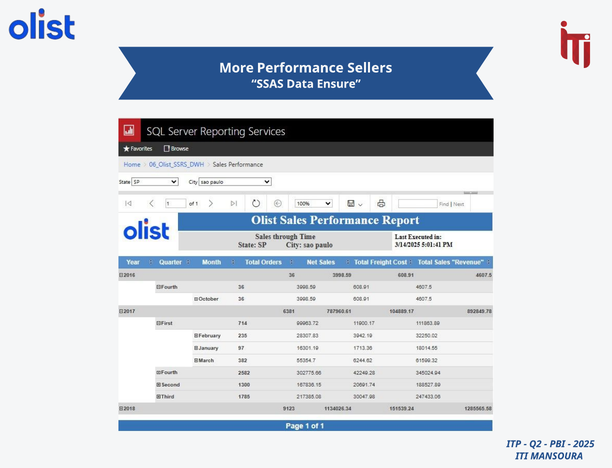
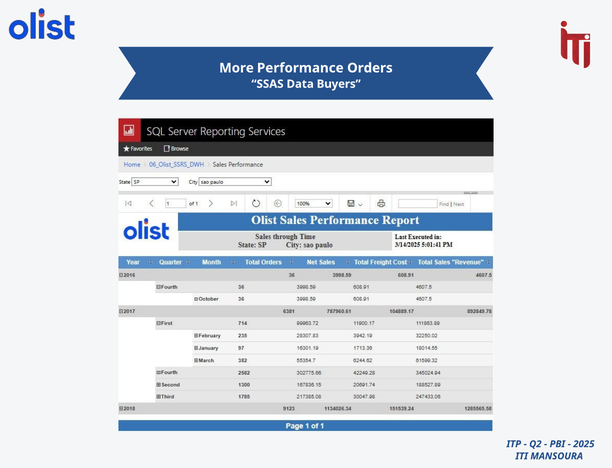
Sellers: Sellers -> Orders
Ensure: Ensure -> Buyers
